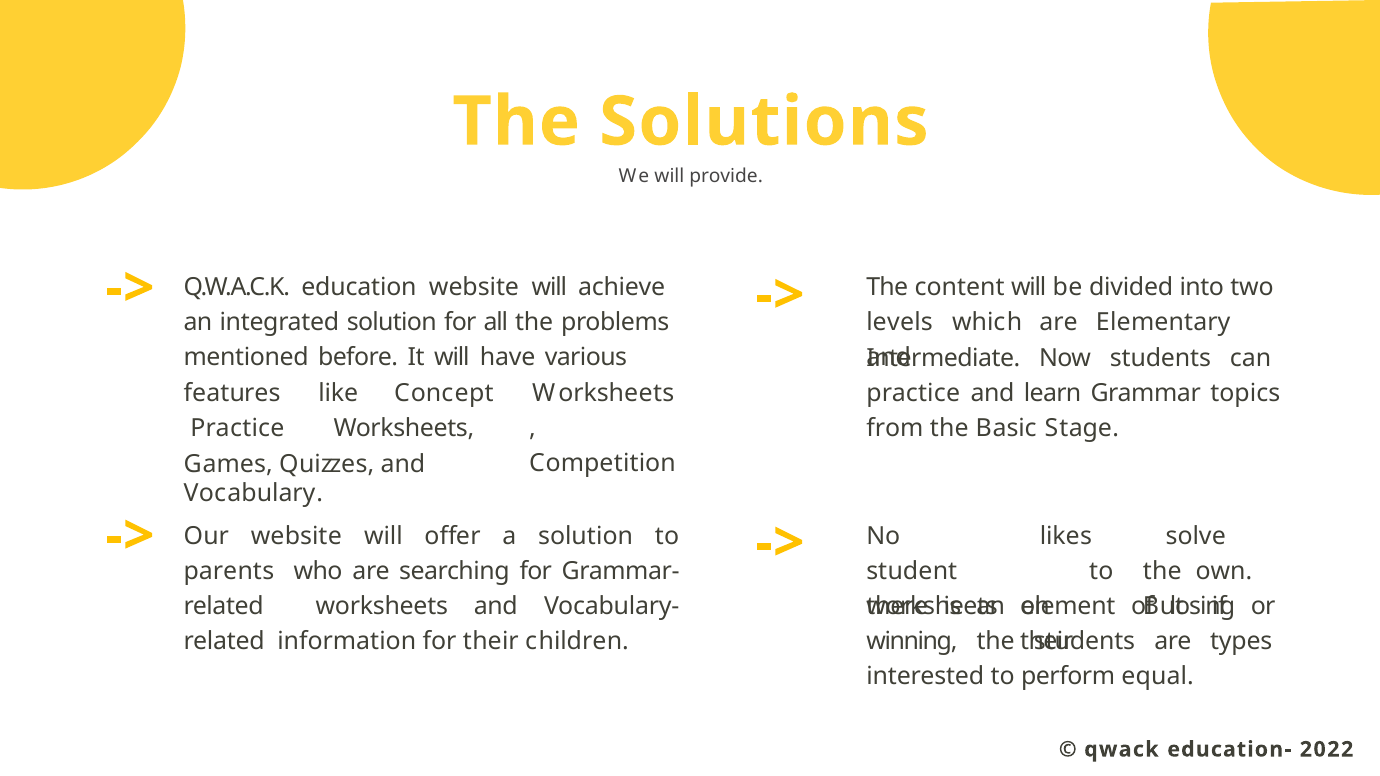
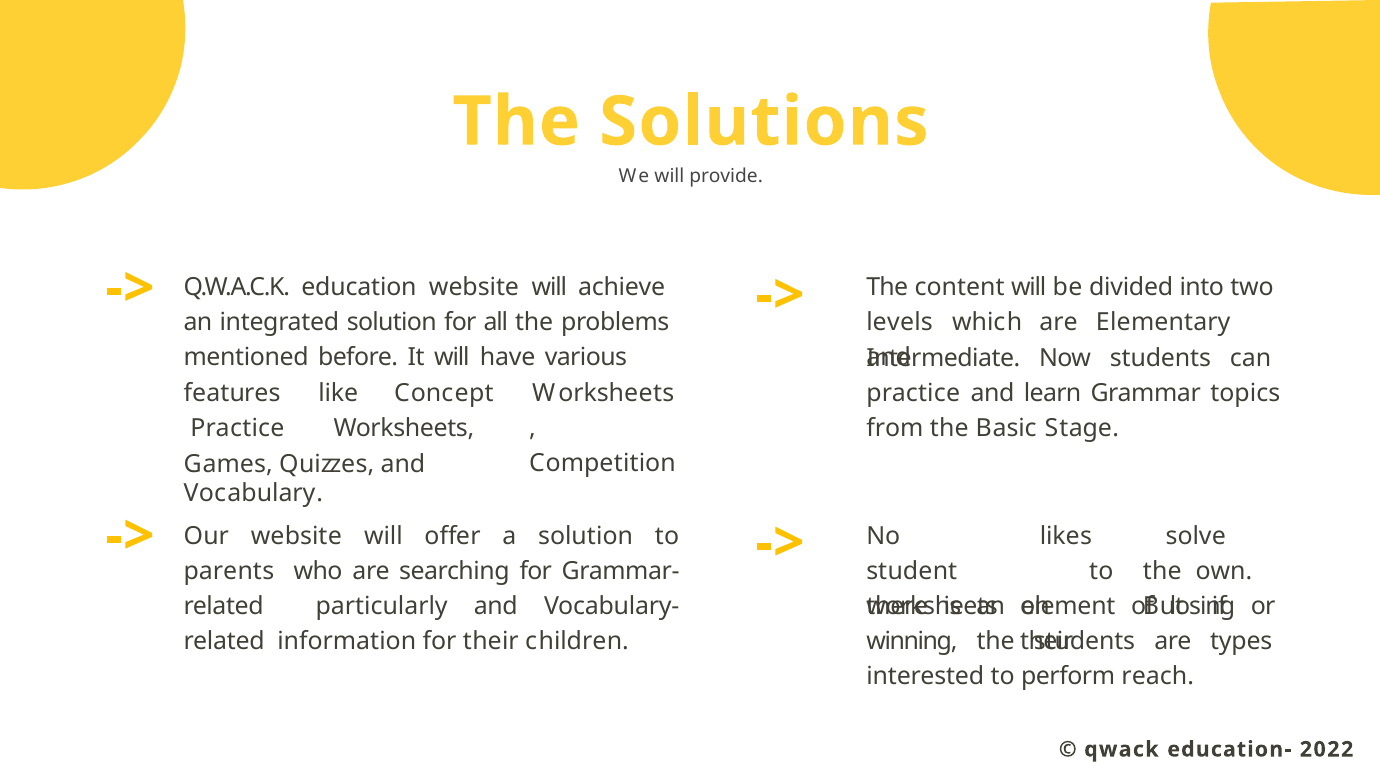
worksheets at (382, 606): worksheets -> particularly
equal: equal -> reach
